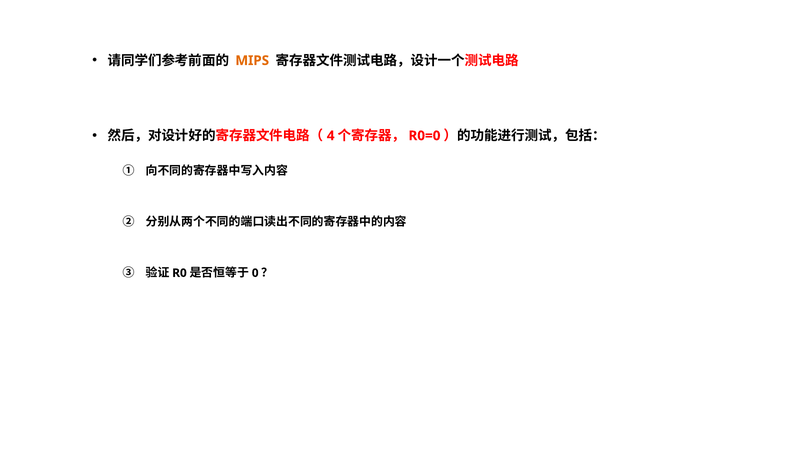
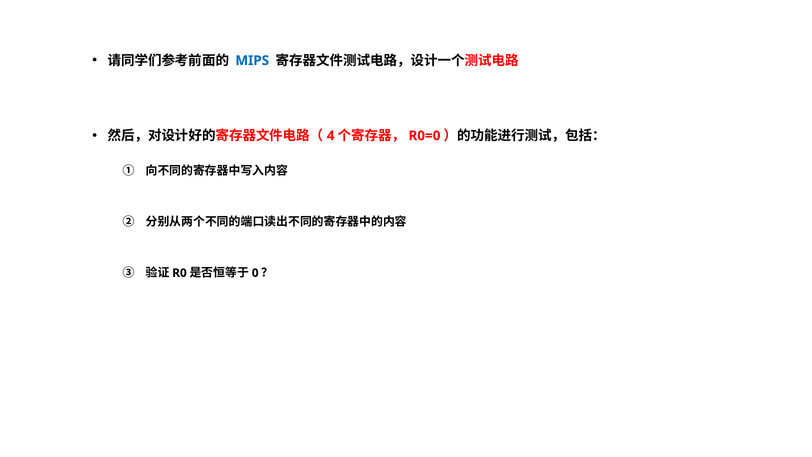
MIPS colour: orange -> blue
